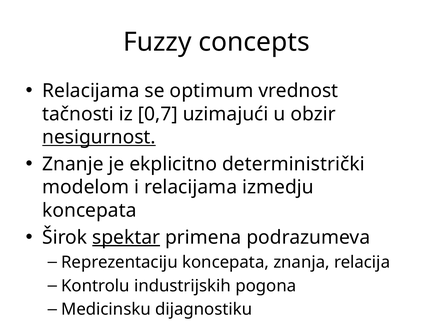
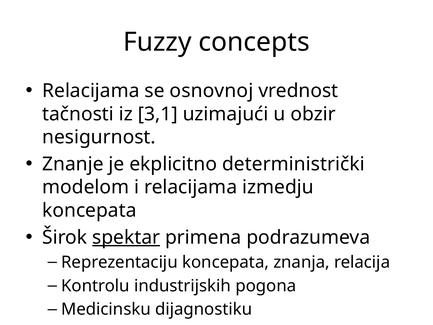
optimum: optimum -> osnovnoj
0,7: 0,7 -> 3,1
nesigurnost underline: present -> none
